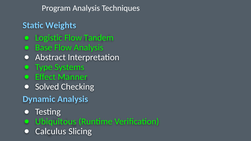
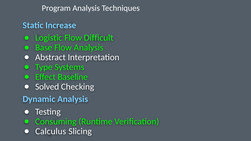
Weights: Weights -> Increase
Tandem: Tandem -> Difficult
Manner: Manner -> Baseline
Ubiquitous: Ubiquitous -> Consuming
